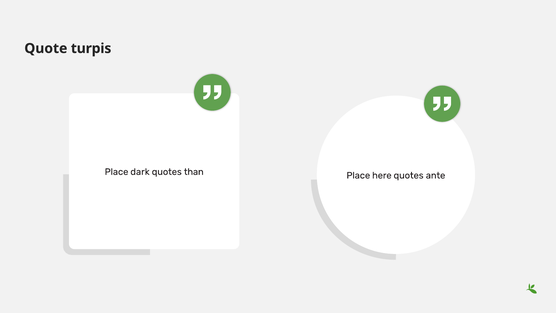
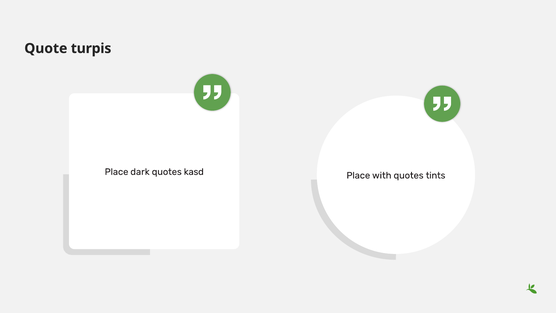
than: than -> kasd
here: here -> with
ante: ante -> tints
